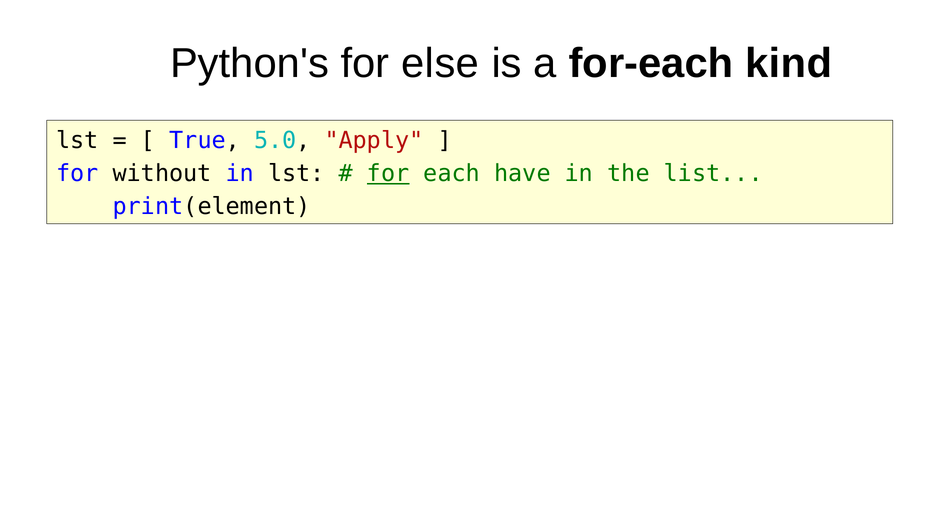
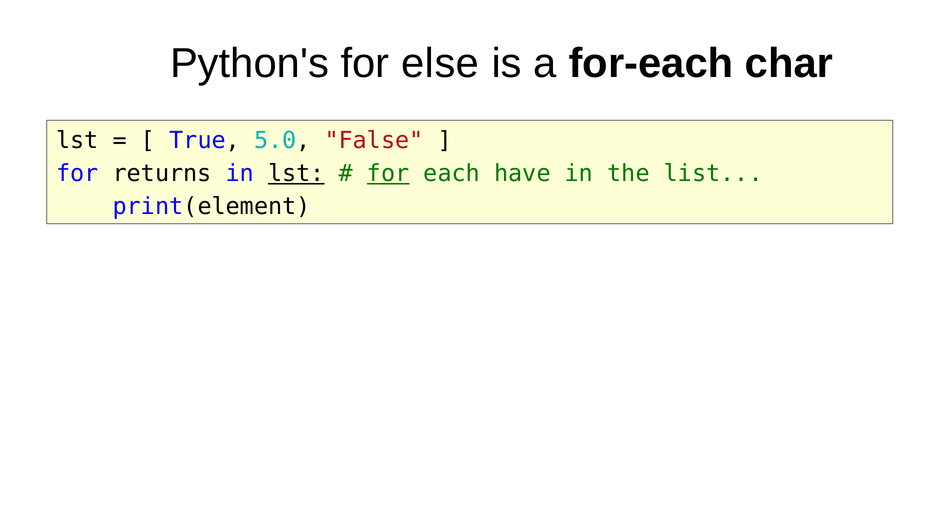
kind: kind -> char
Apply: Apply -> False
without: without -> returns
lst at (296, 173) underline: none -> present
